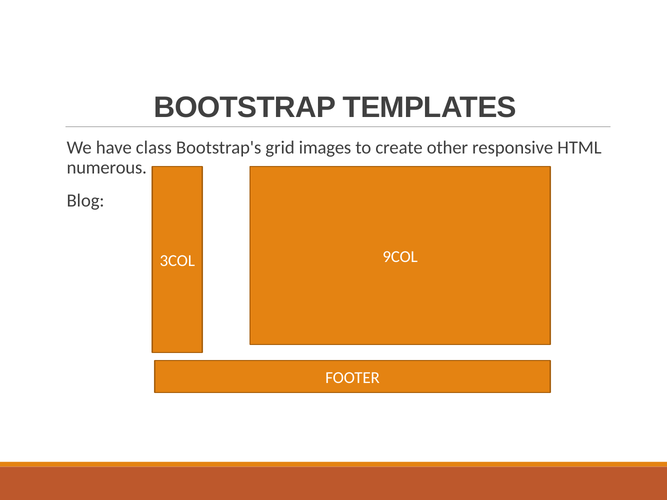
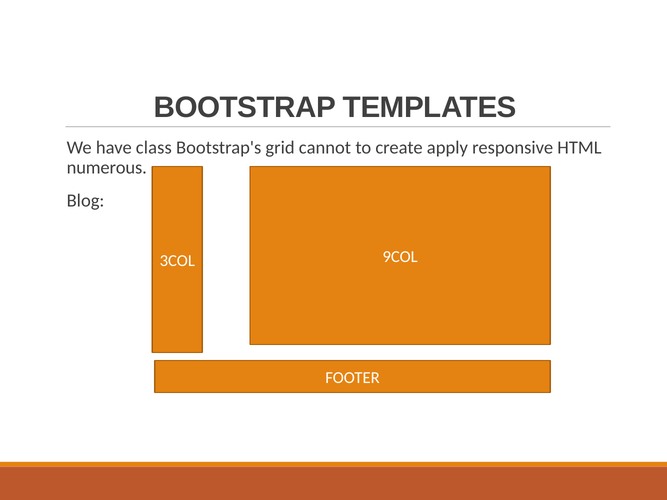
images: images -> cannot
other: other -> apply
